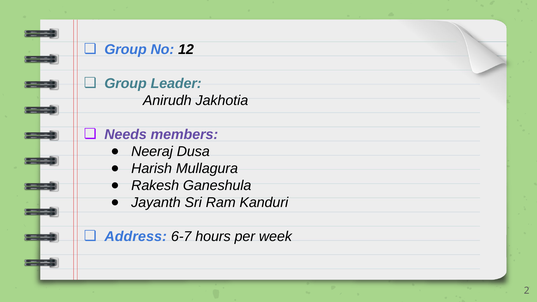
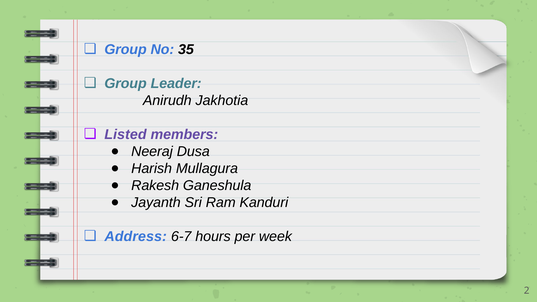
12: 12 -> 35
Needs: Needs -> Listed
